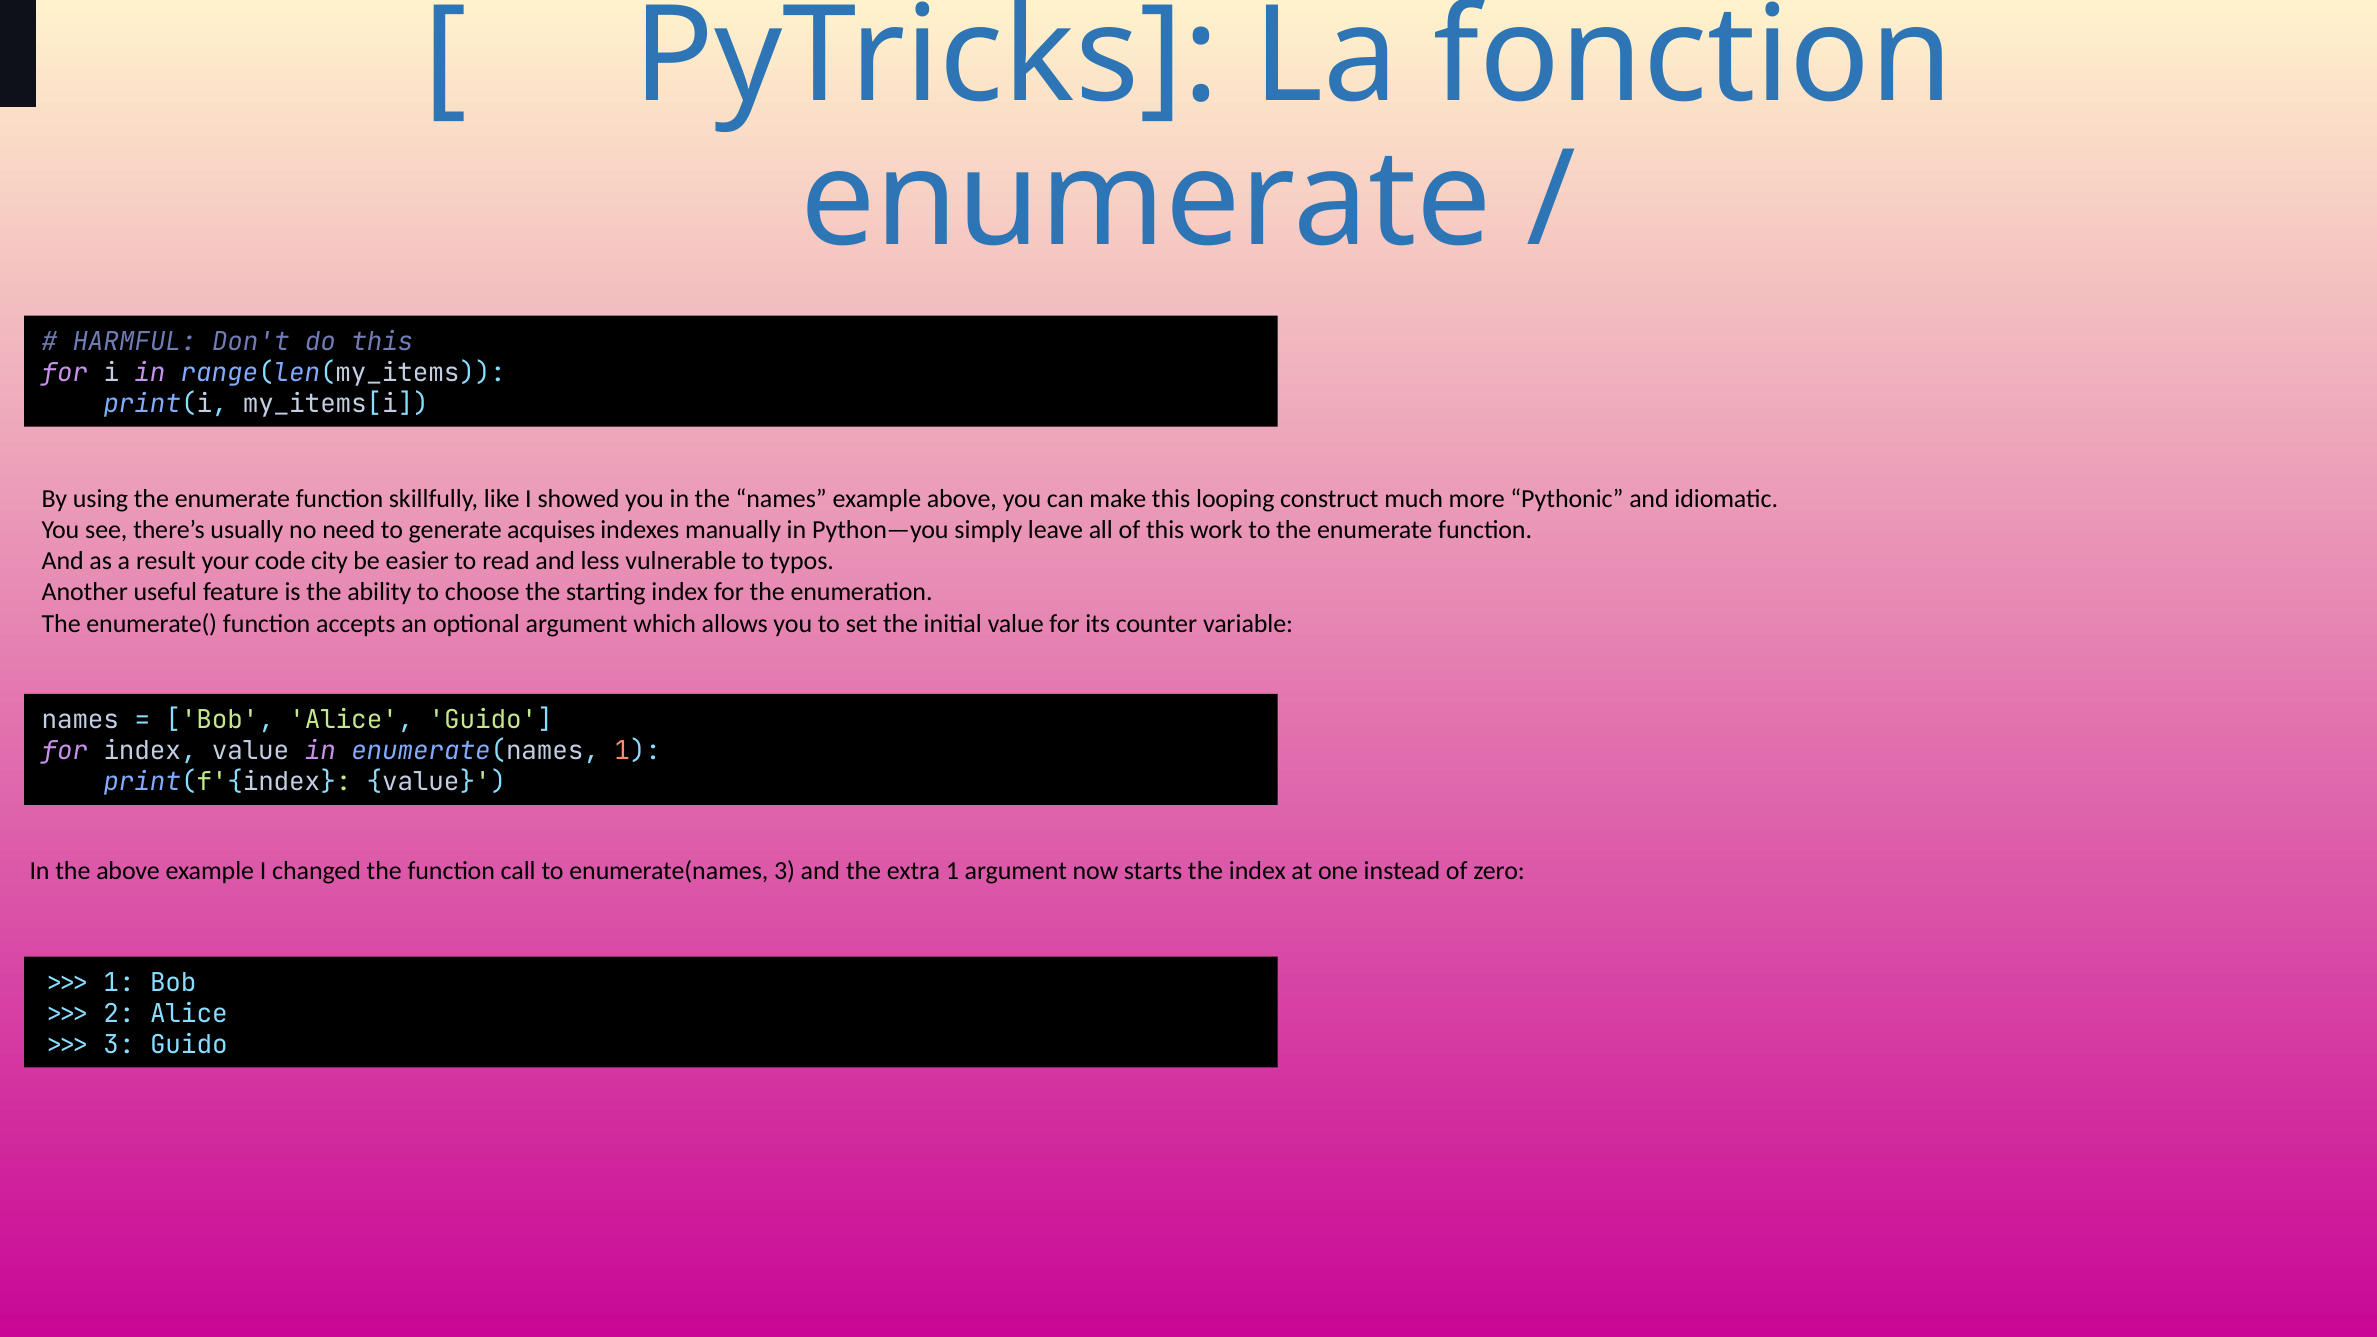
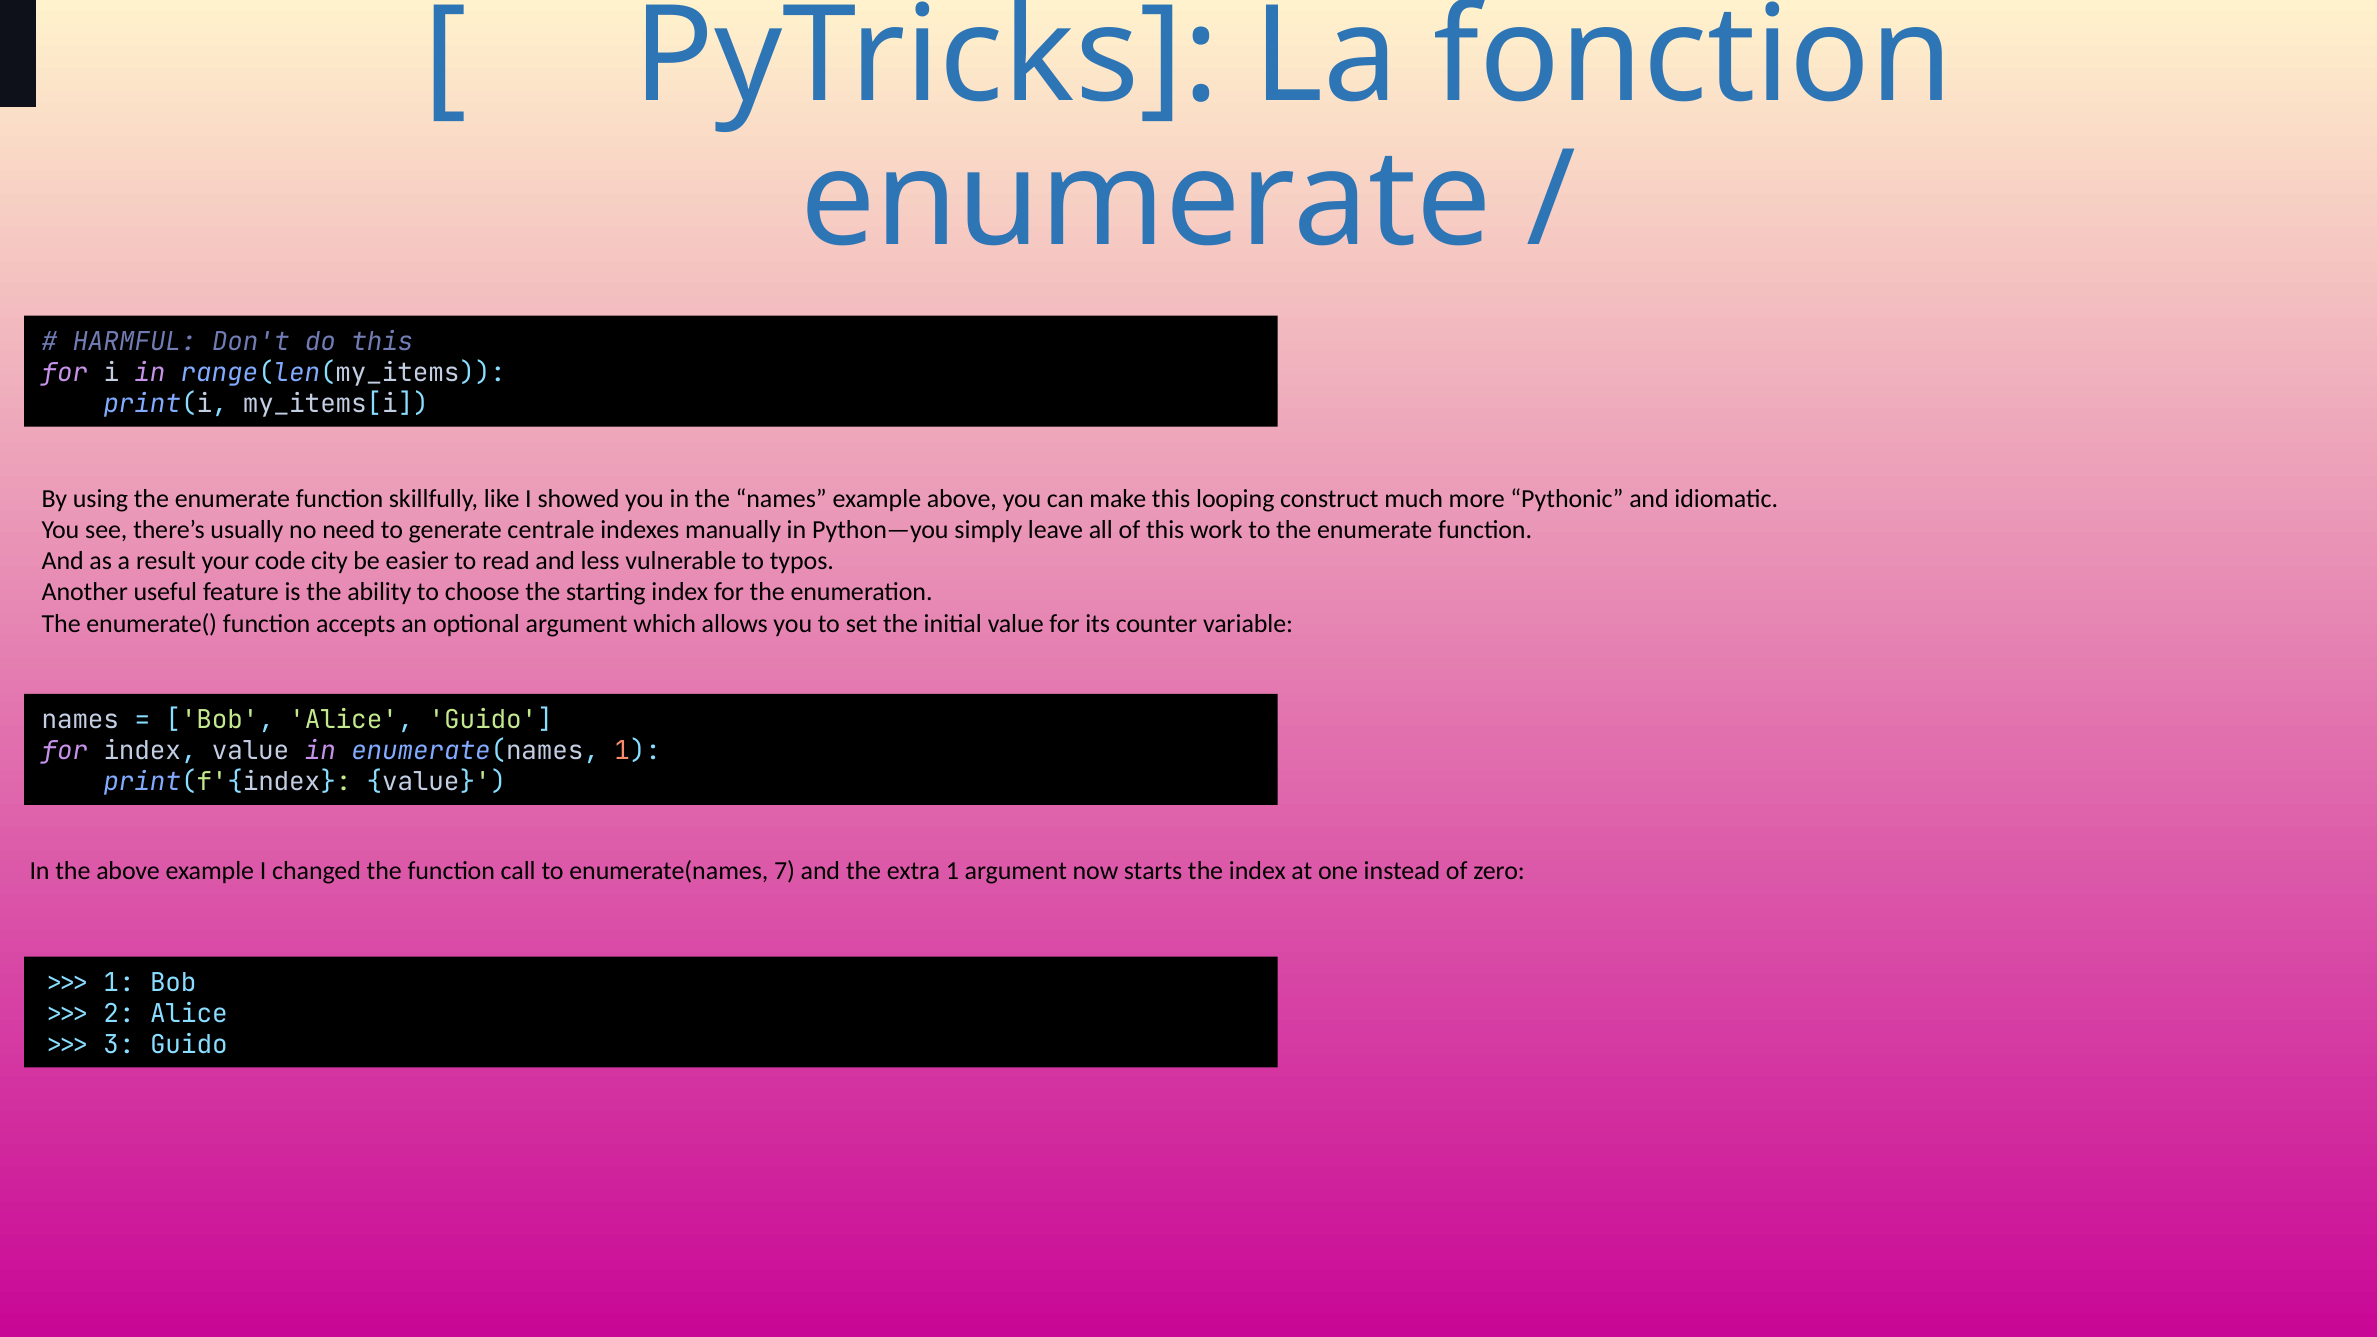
acquises: acquises -> centrale
enumerate(names 3: 3 -> 7
